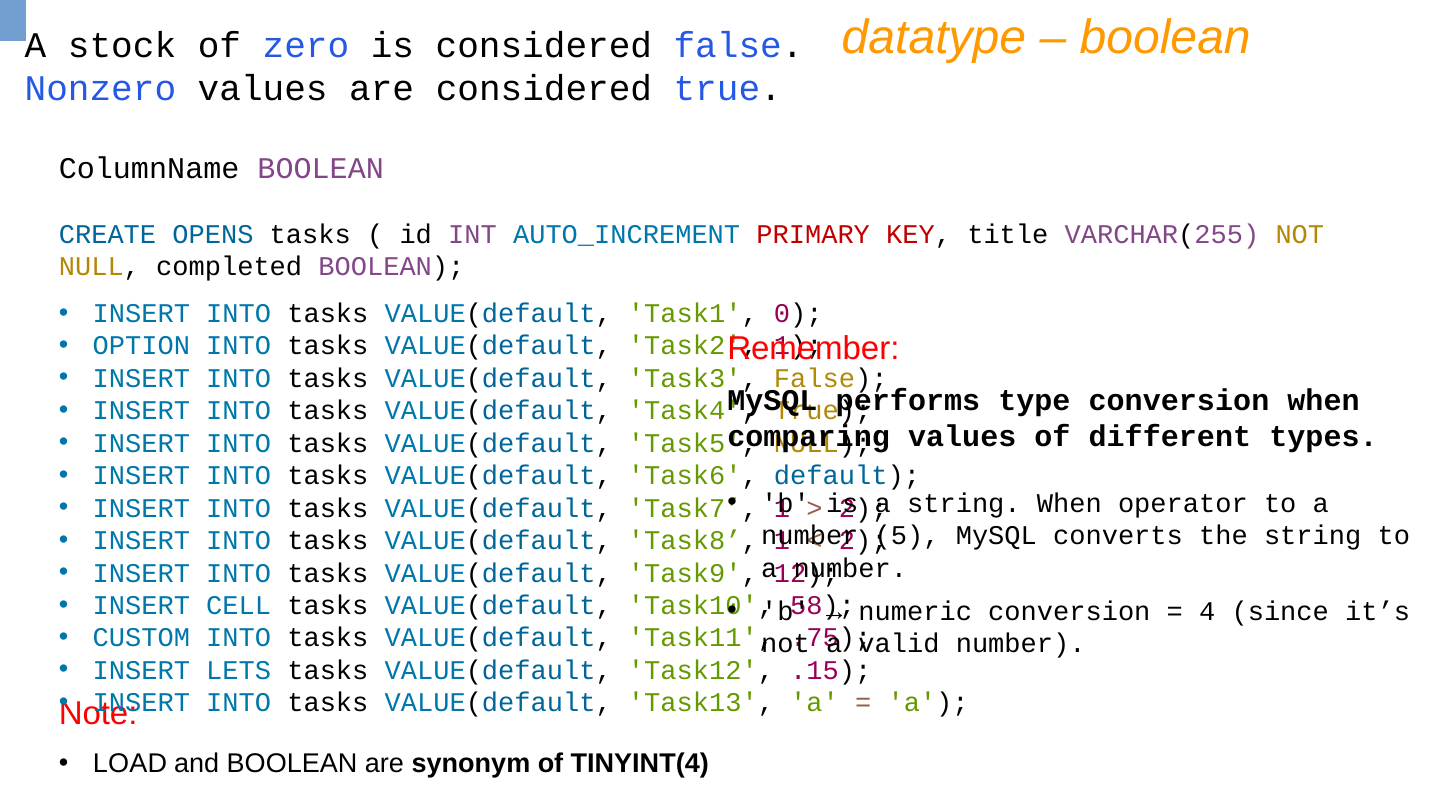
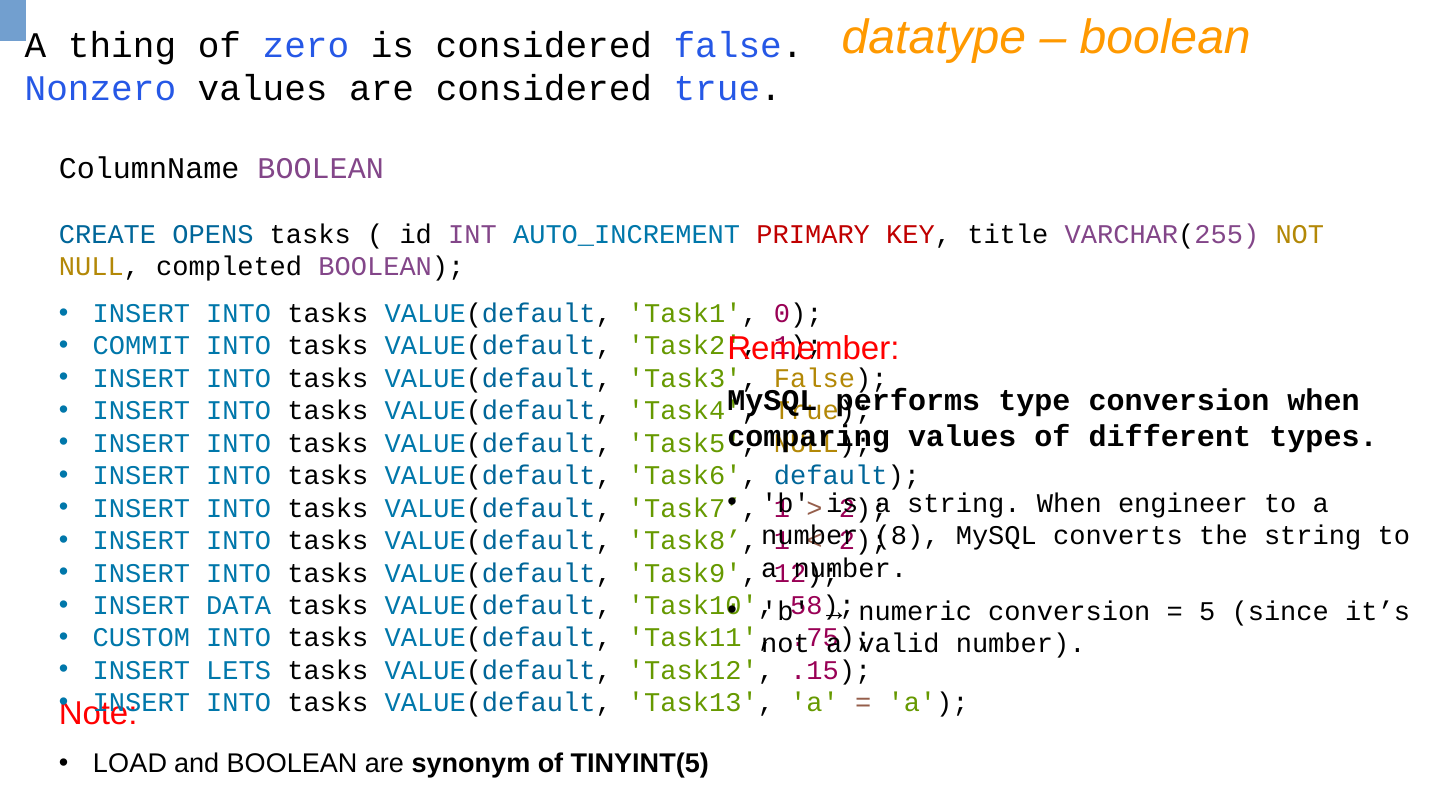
stock: stock -> thing
OPTION: OPTION -> COMMIT
operator: operator -> engineer
5: 5 -> 8
CELL: CELL -> DATA
4: 4 -> 5
TINYINT(4: TINYINT(4 -> TINYINT(5
